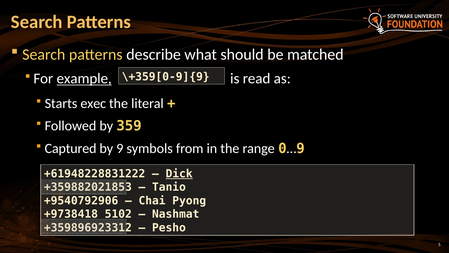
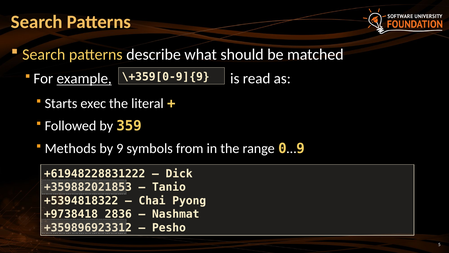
Captured: Captured -> Methods
Dick underline: present -> none
+9540792906: +9540792906 -> +5394818322
5102: 5102 -> 2836
